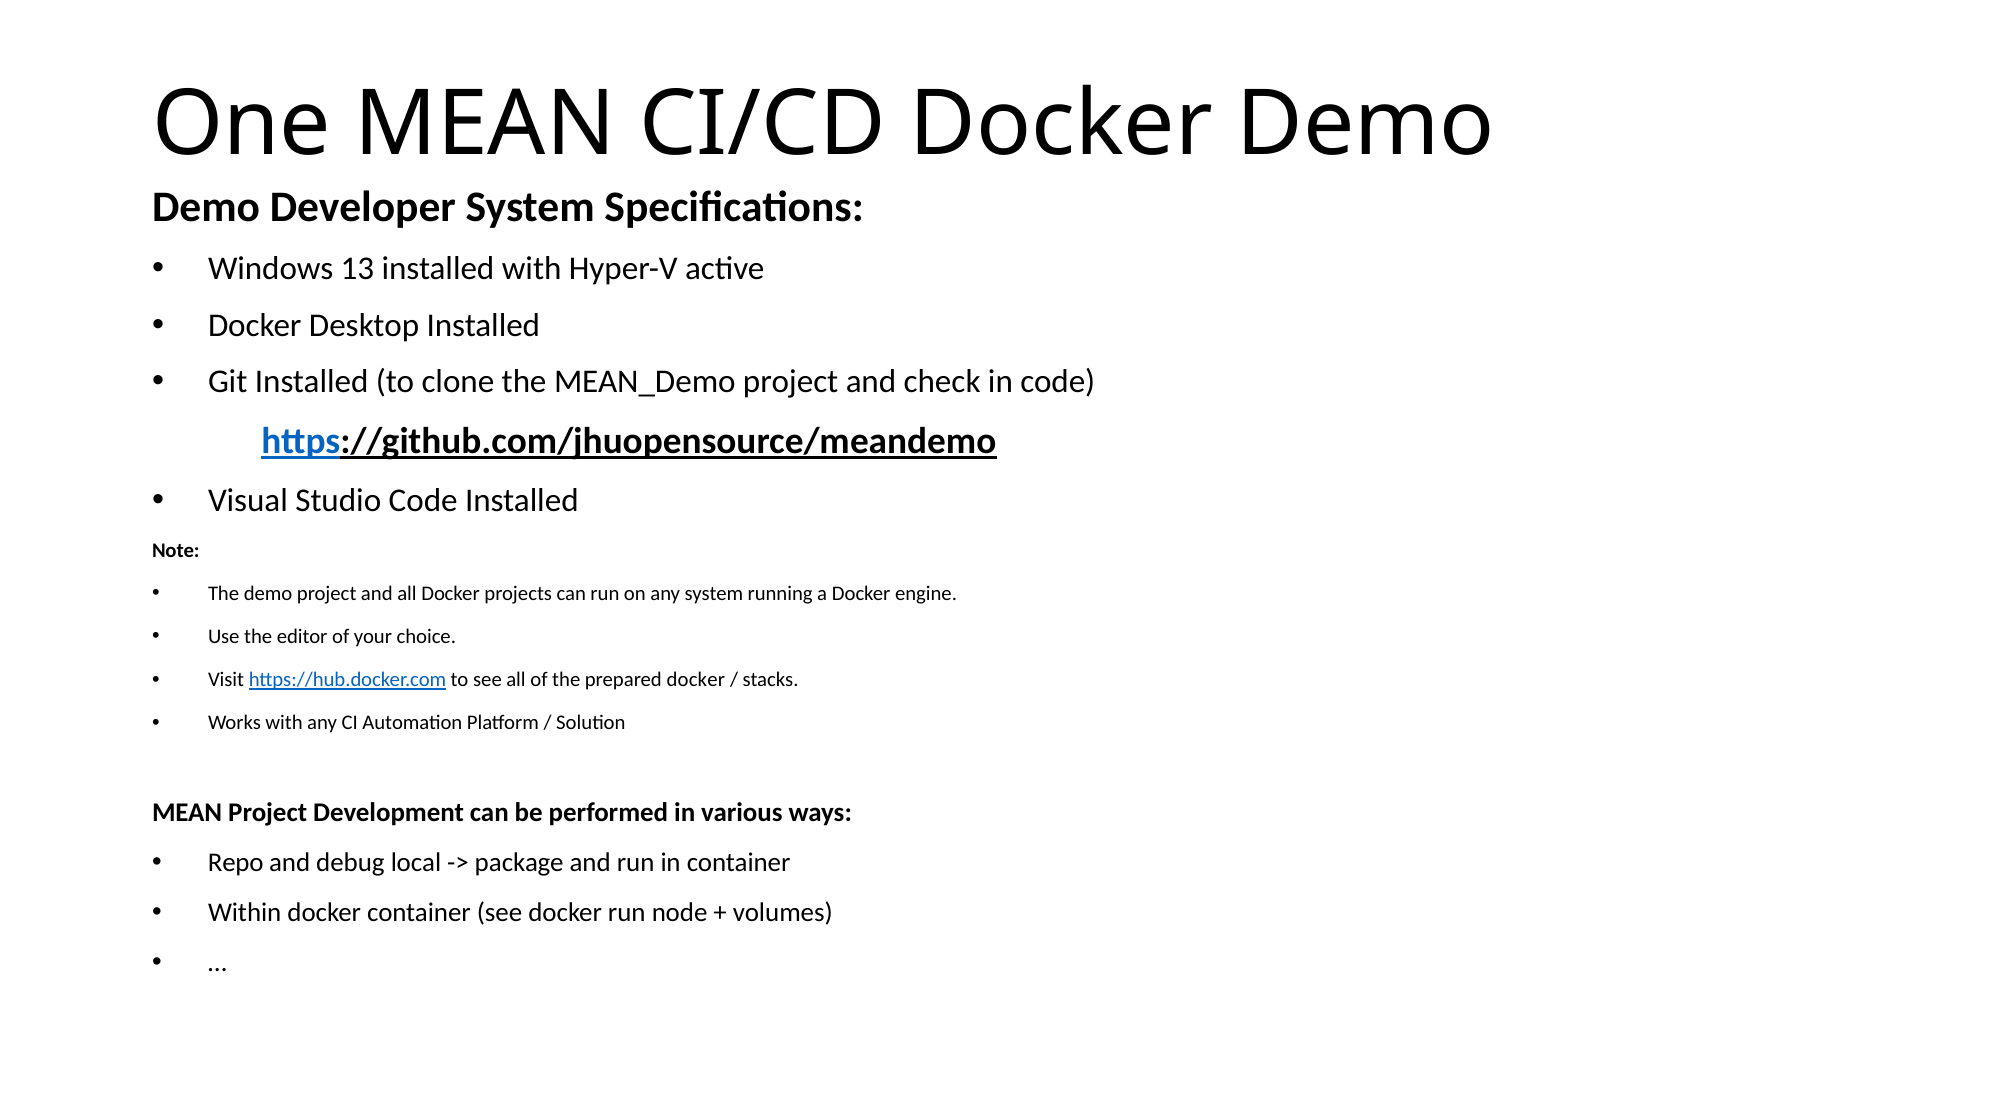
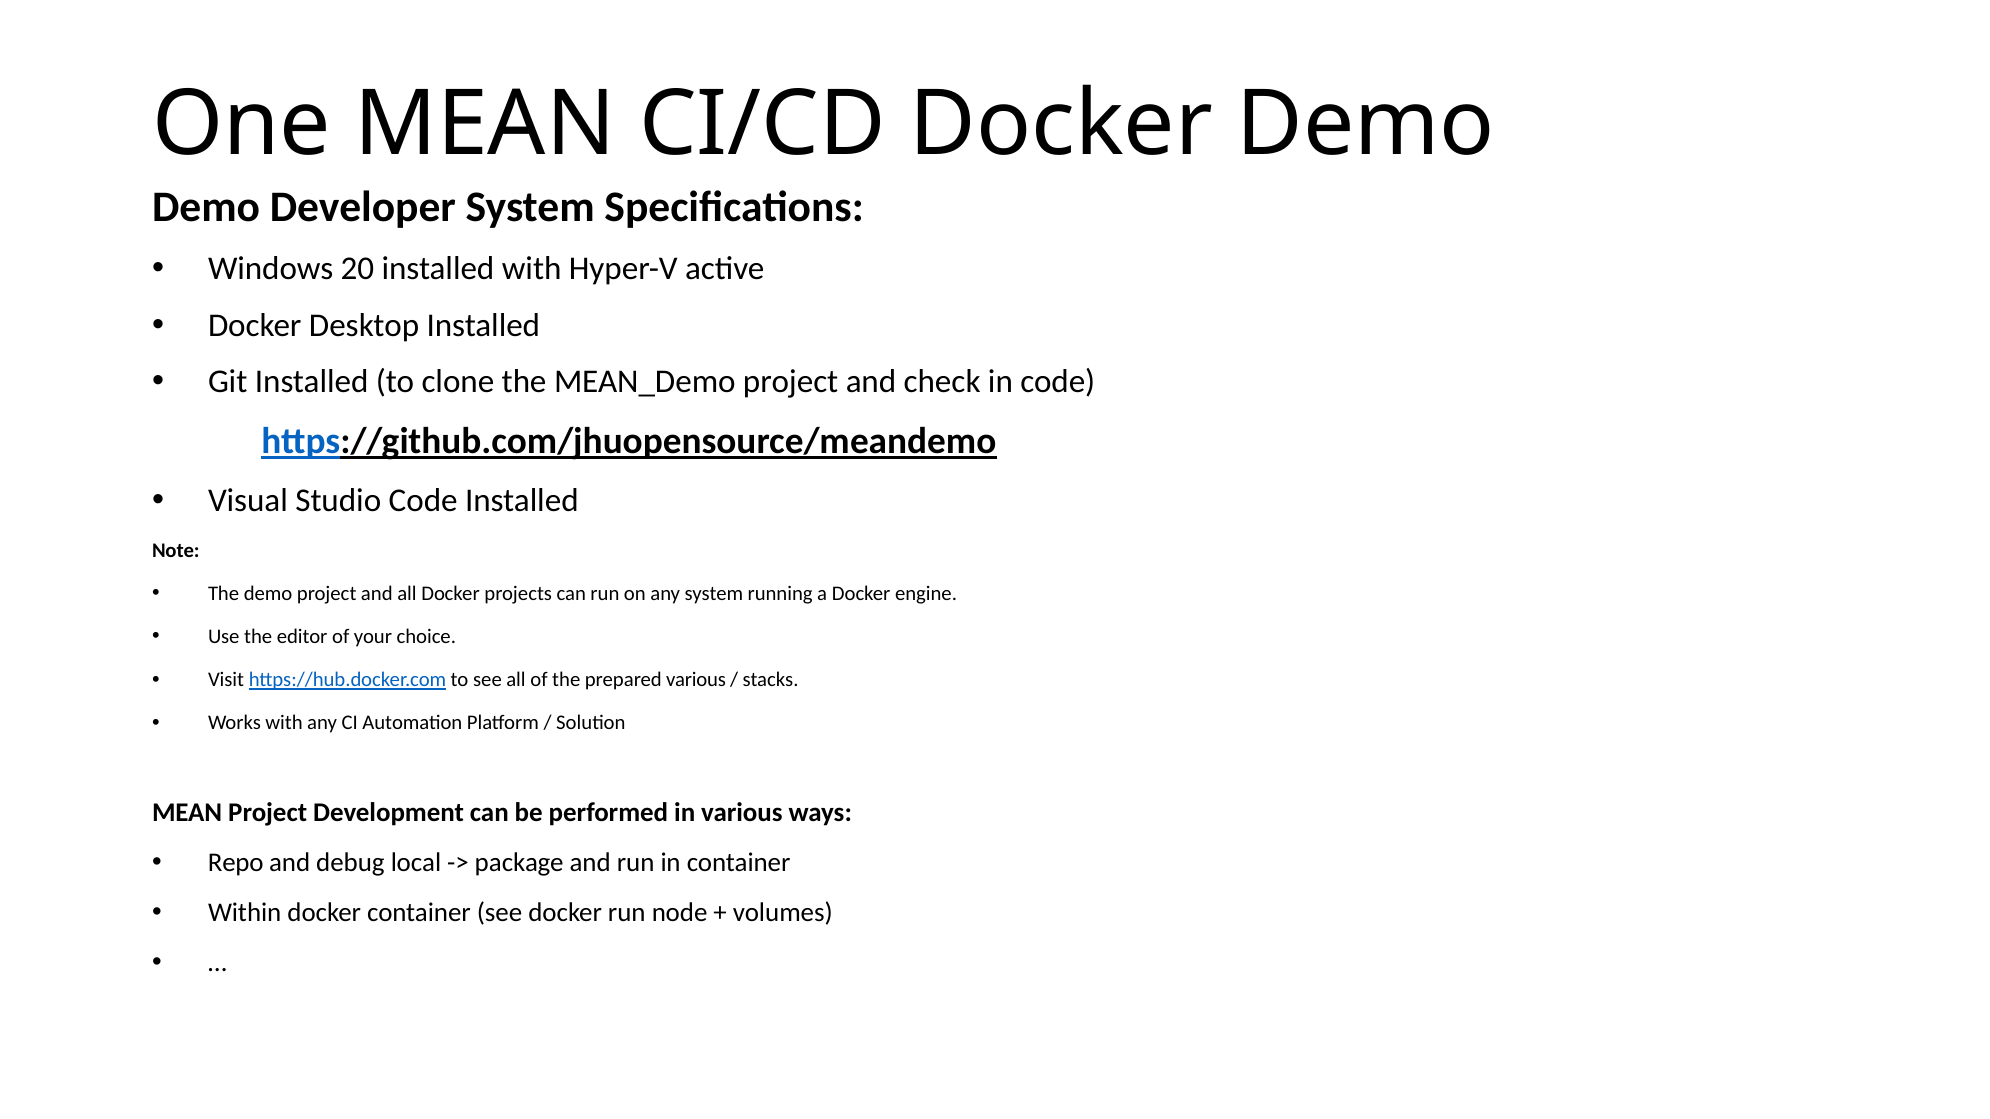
13: 13 -> 20
prepared docker: docker -> various
